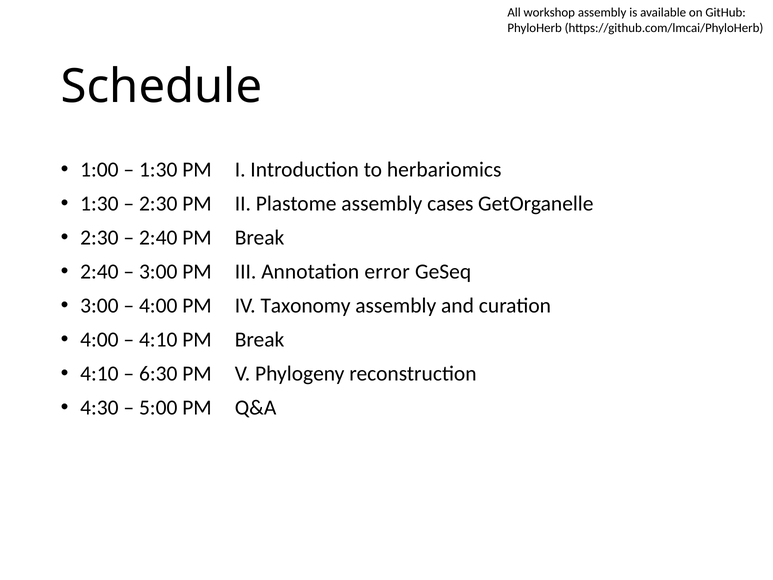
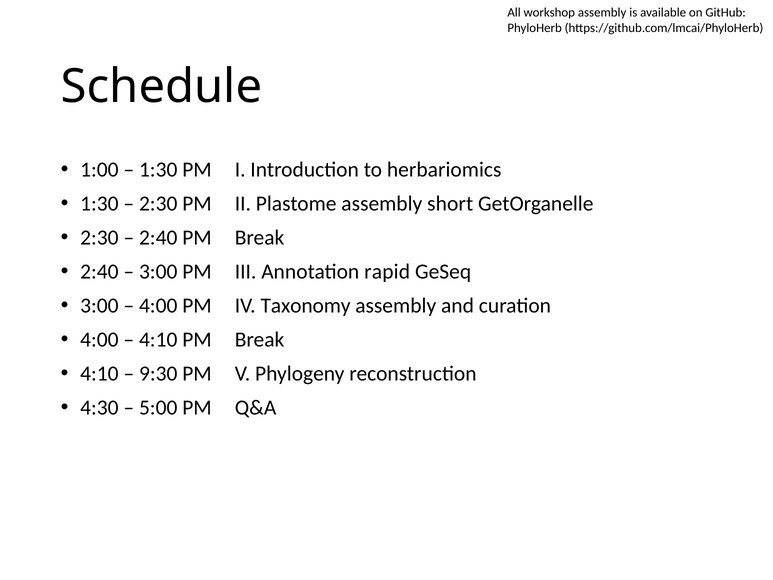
cases: cases -> short
error: error -> rapid
6:30: 6:30 -> 9:30
